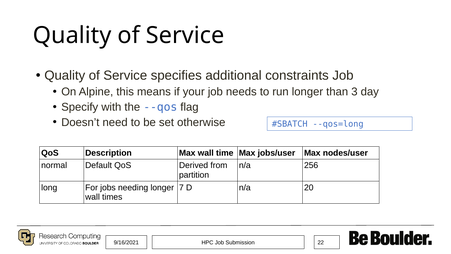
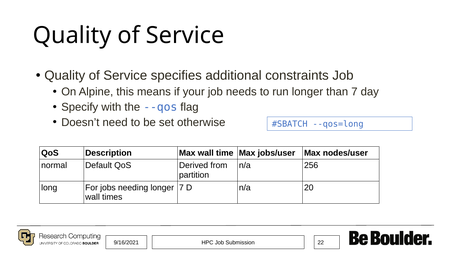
than 3: 3 -> 7
